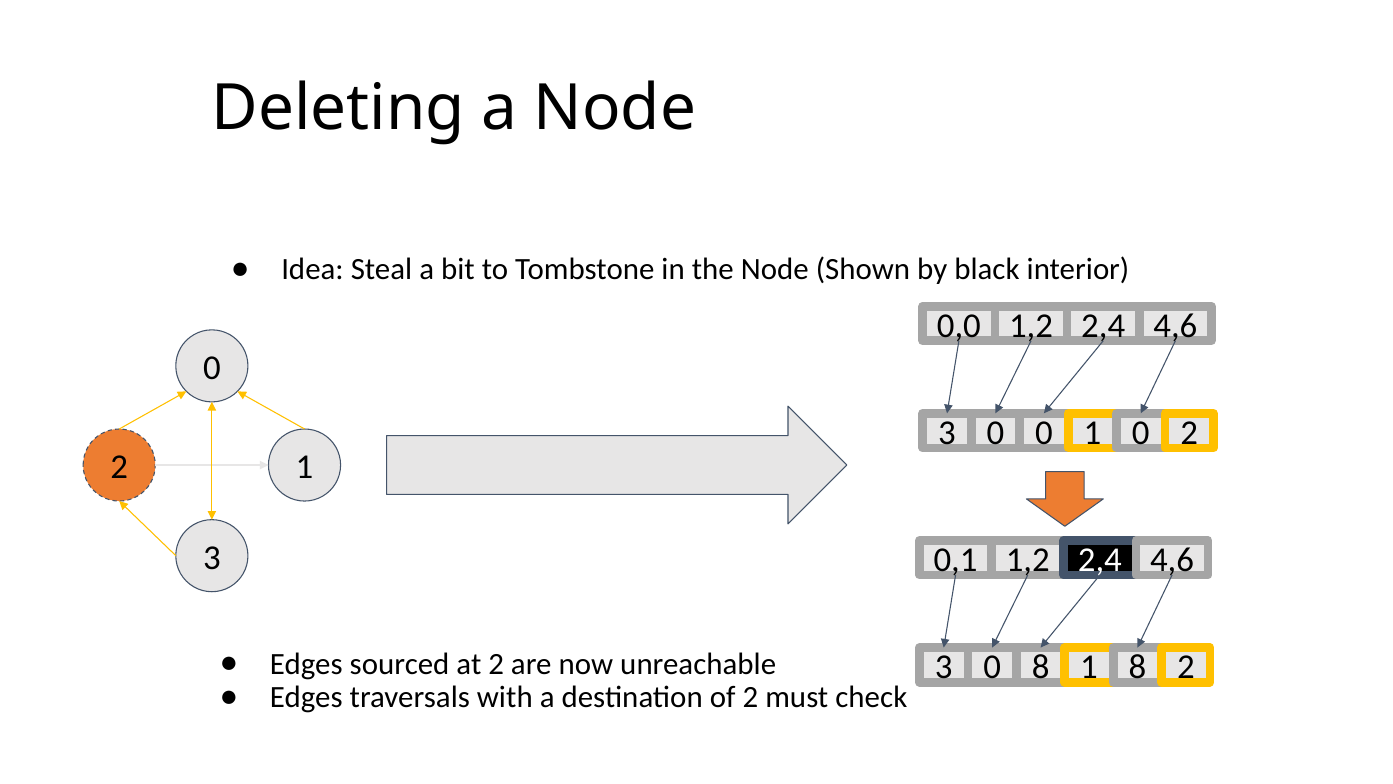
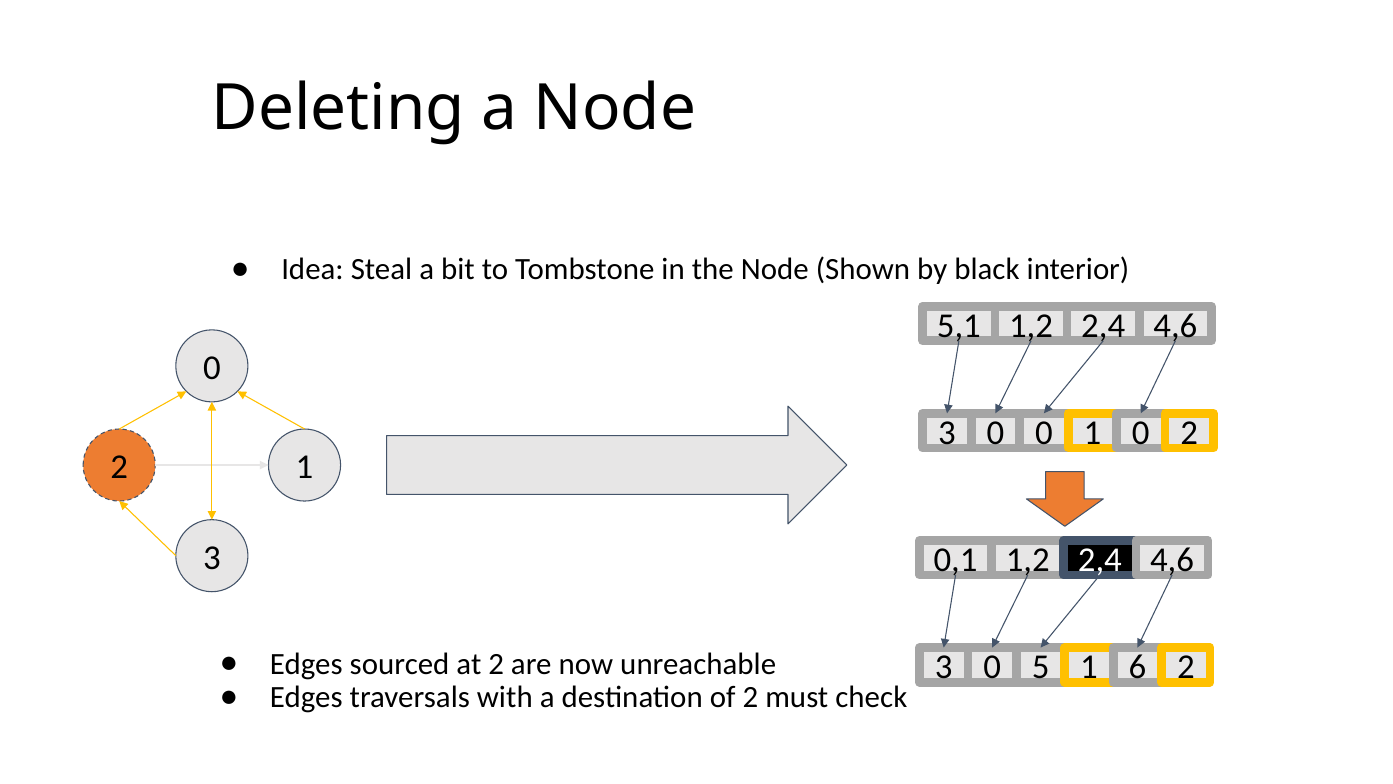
0,0: 0,0 -> 5,1
0 8: 8 -> 5
1 8: 8 -> 6
